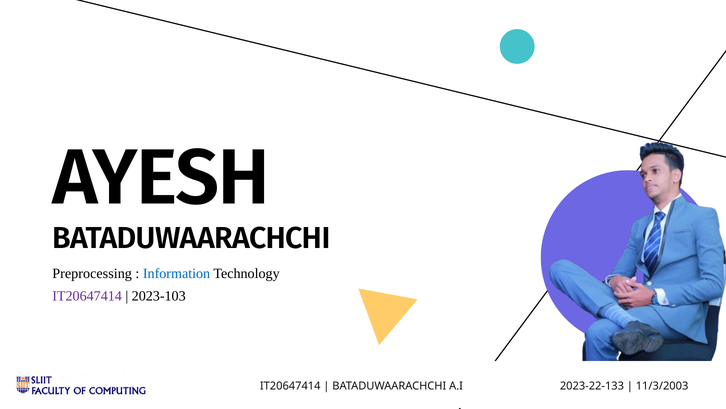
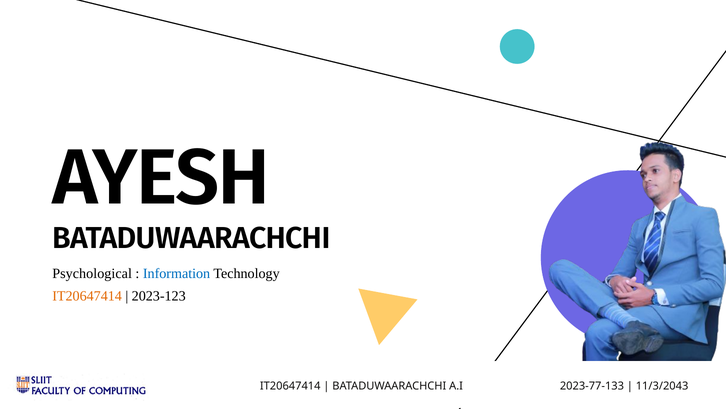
Preprocessing: Preprocessing -> Psychological
IT20647414 at (87, 296) colour: purple -> orange
2023-103: 2023-103 -> 2023-123
2023-22-133: 2023-22-133 -> 2023-77-133
11/3/2003: 11/3/2003 -> 11/3/2043
